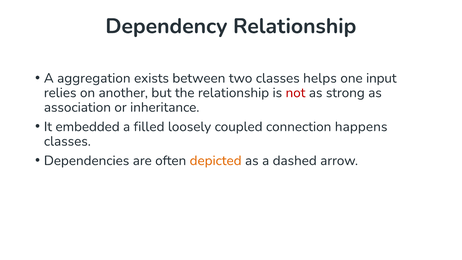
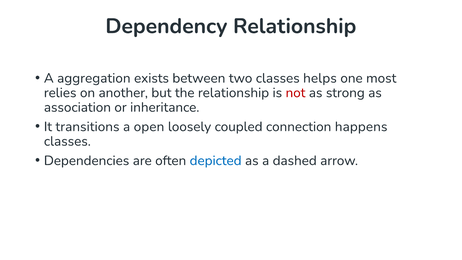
input: input -> most
embedded: embedded -> transitions
filled: filled -> open
depicted colour: orange -> blue
